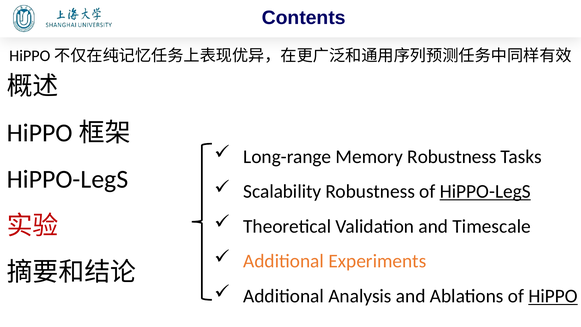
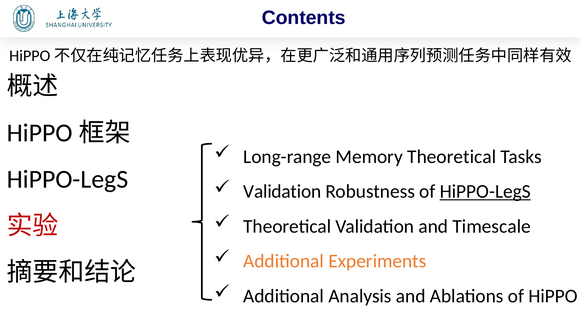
Memory Robustness: Robustness -> Theoretical
Scalability at (282, 191): Scalability -> Validation
HiPPO underline: present -> none
